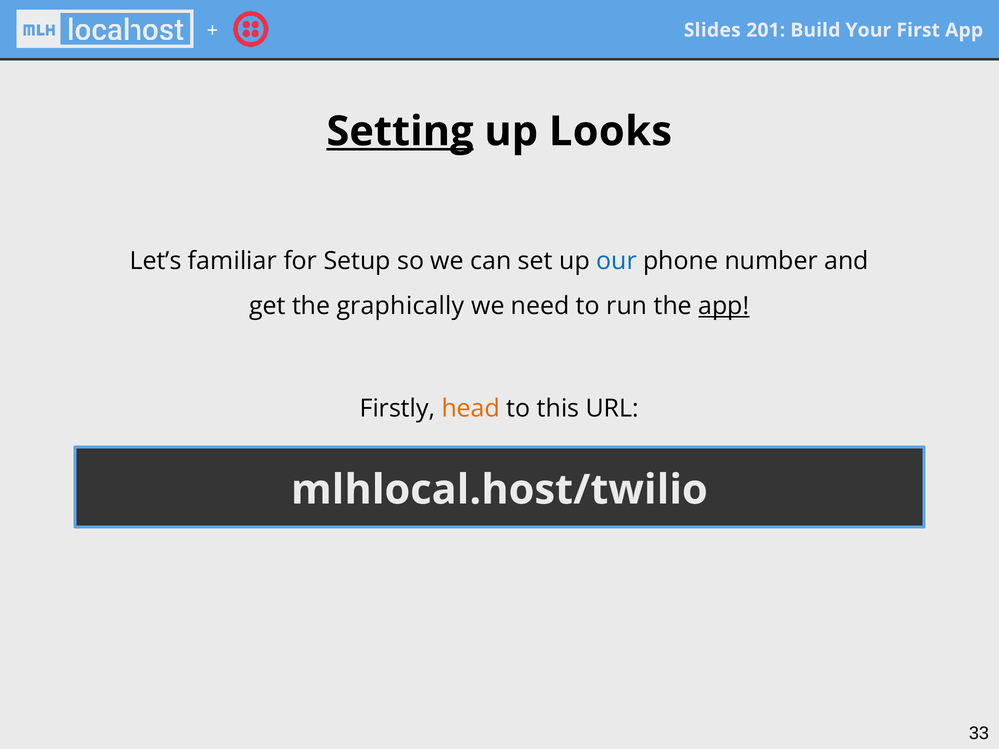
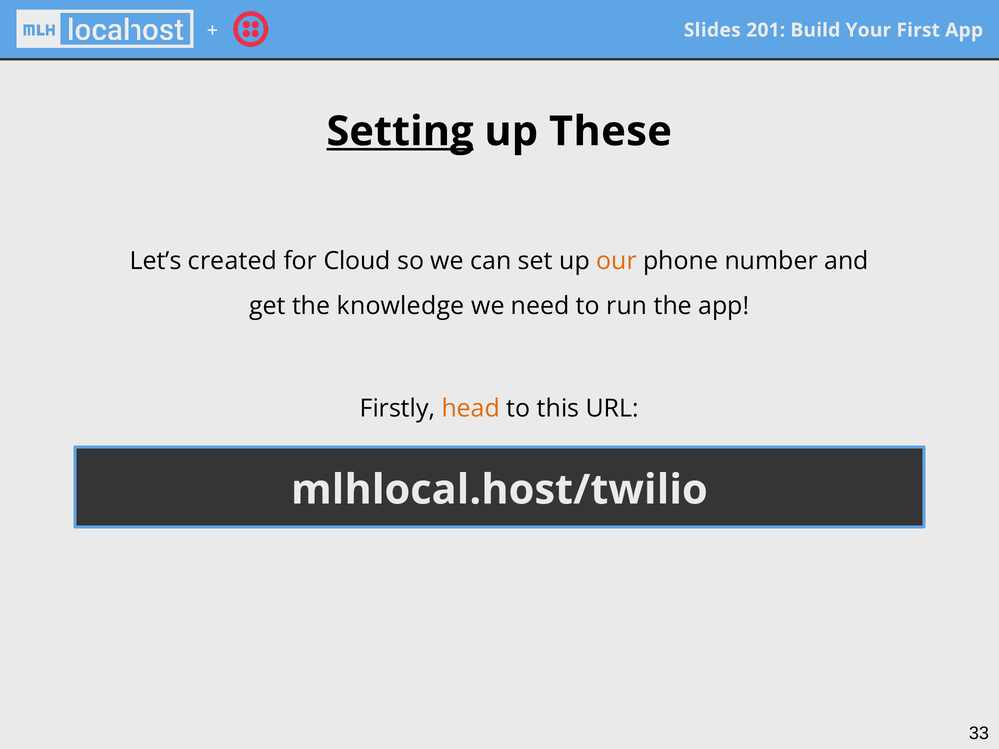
Looks: Looks -> These
familiar: familiar -> created
Setup: Setup -> Cloud
our colour: blue -> orange
graphically: graphically -> knowledge
app at (724, 306) underline: present -> none
